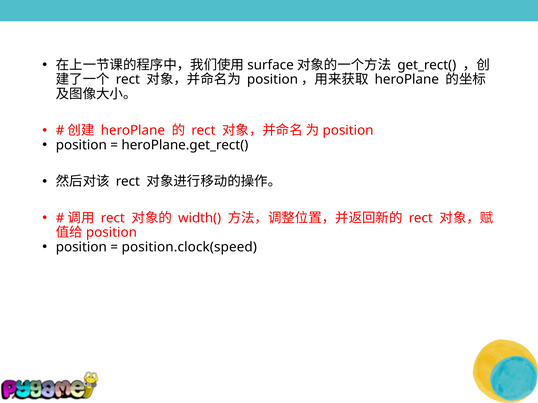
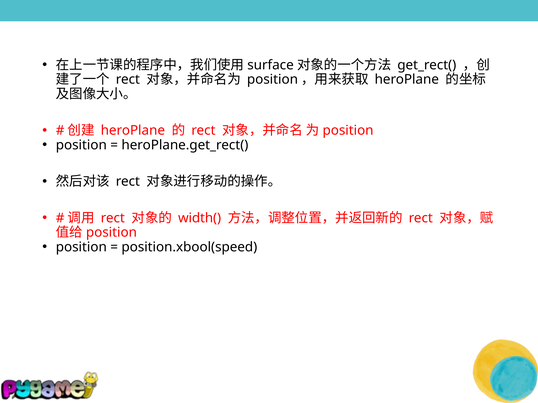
position.clock(speed: position.clock(speed -> position.xbool(speed
